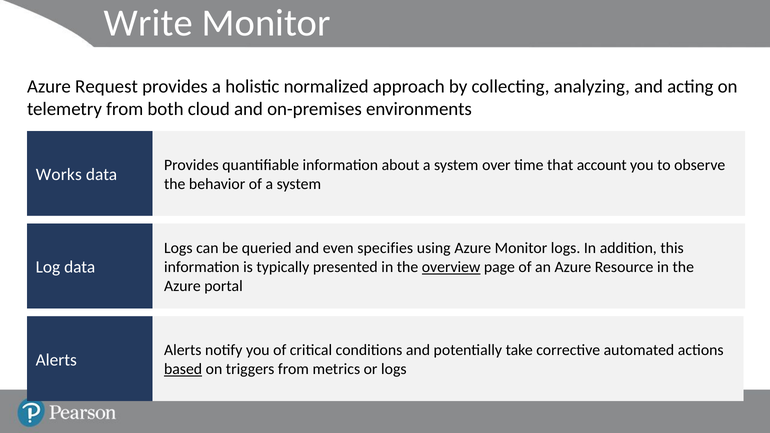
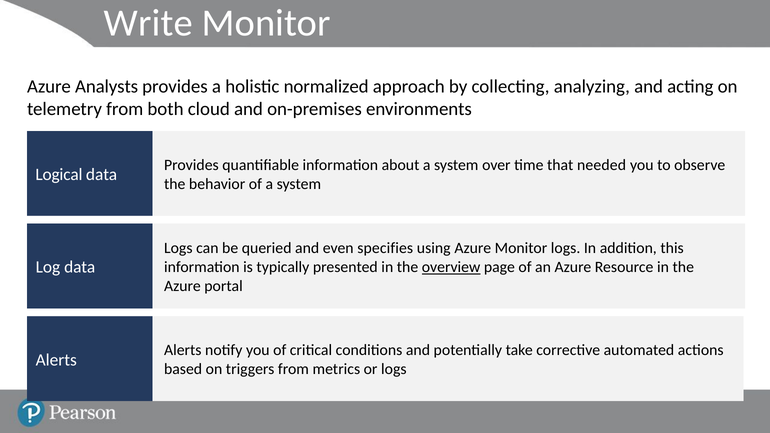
Request: Request -> Analysts
account: account -> needed
Works: Works -> Logical
based underline: present -> none
